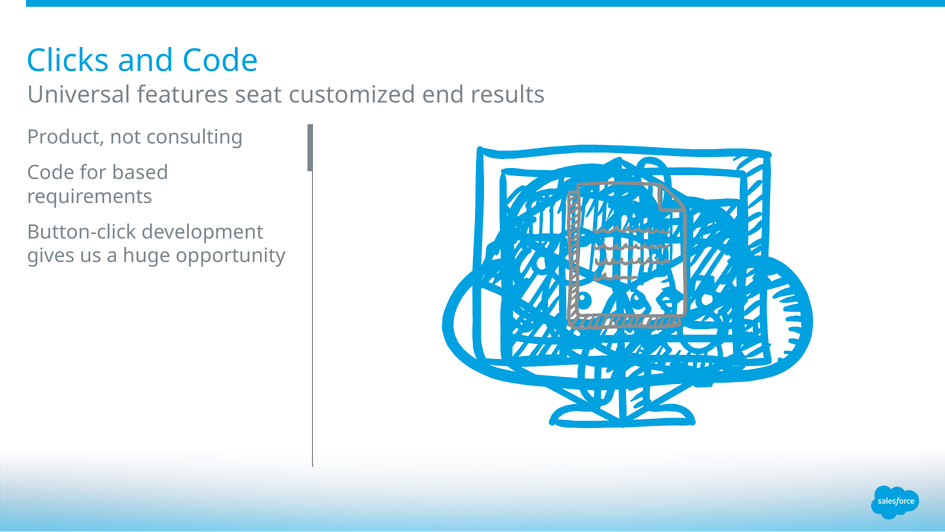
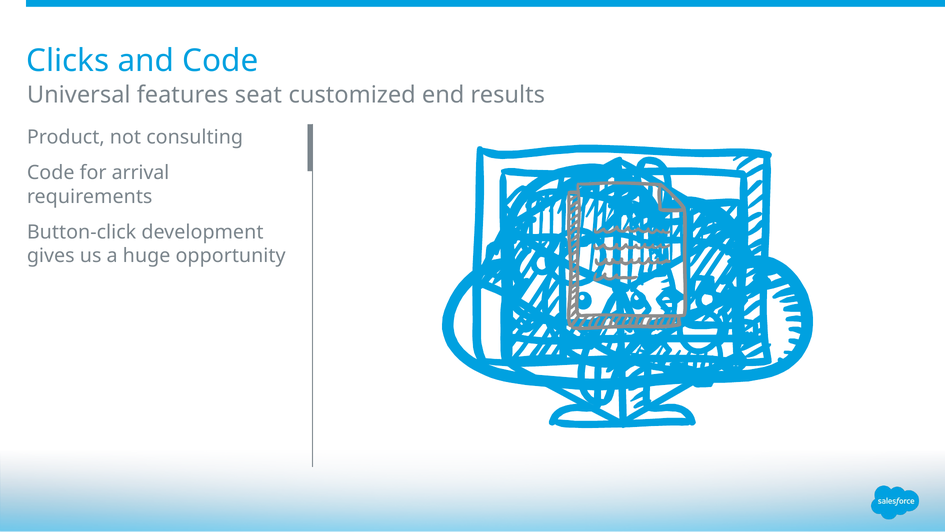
based: based -> arrival
